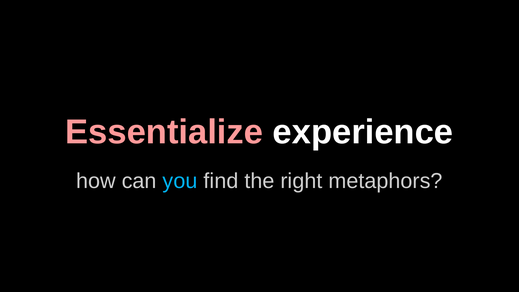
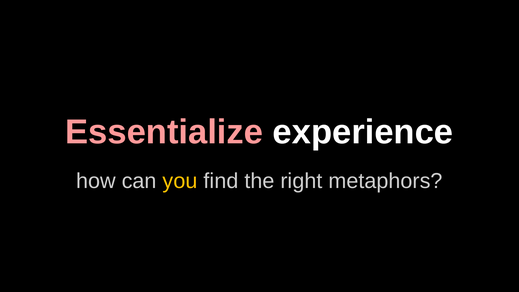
you colour: light blue -> yellow
